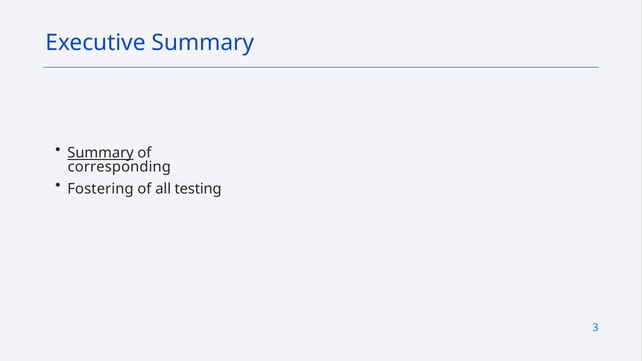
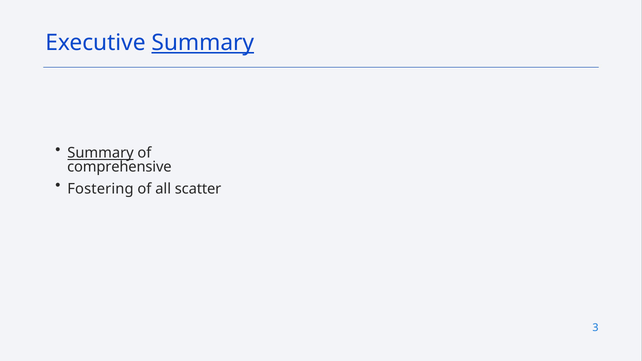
Summary at (203, 43) underline: none -> present
corresponding: corresponding -> comprehensive
testing: testing -> scatter
